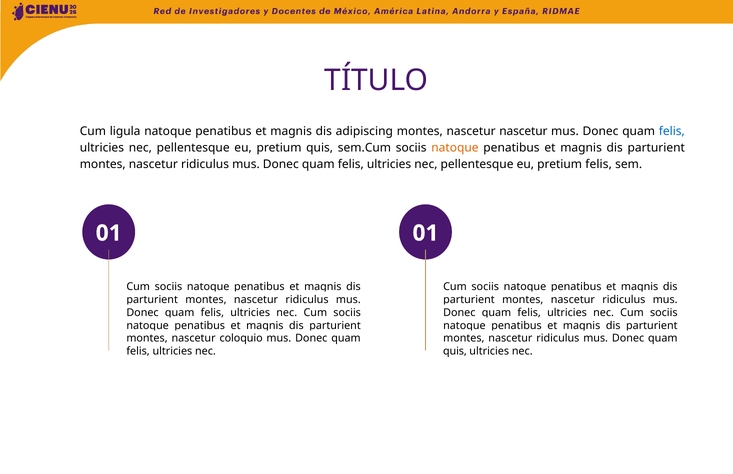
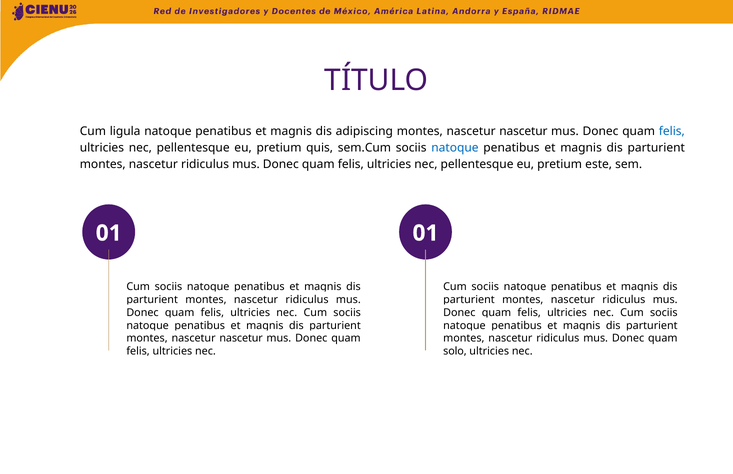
natoque at (455, 148) colour: orange -> blue
pretium felis: felis -> este
coloquio at (241, 339): coloquio -> nascetur
quis at (455, 352): quis -> solo
